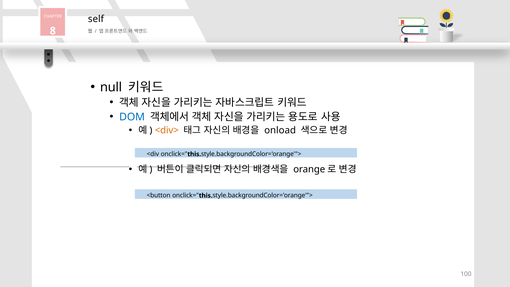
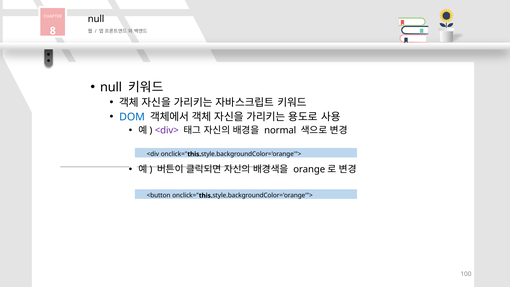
self at (96, 19): self -> null
<div> colour: orange -> purple
onload: onload -> normal
